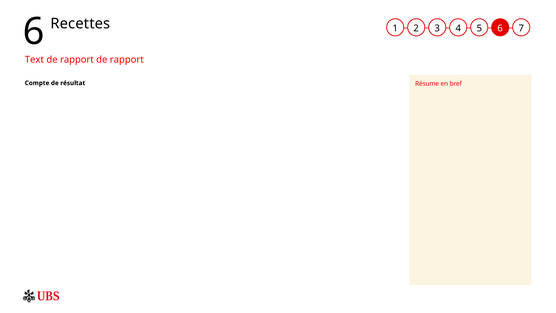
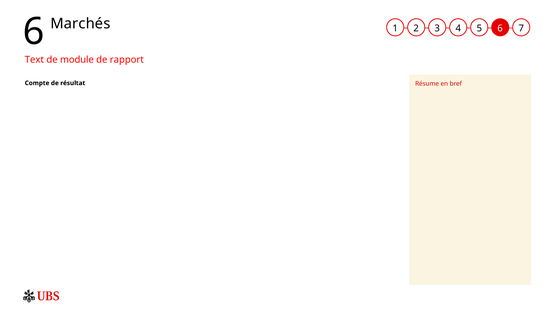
Recettes: Recettes -> Marchés
rapport at (77, 60): rapport -> module
